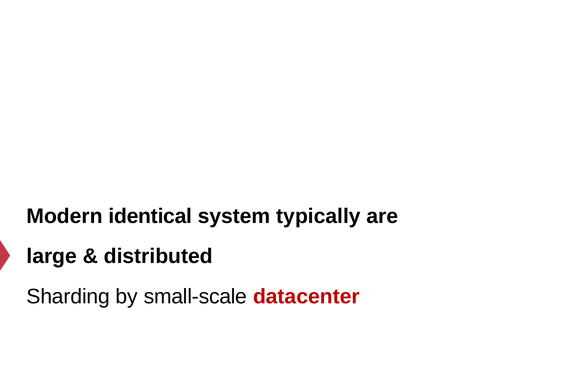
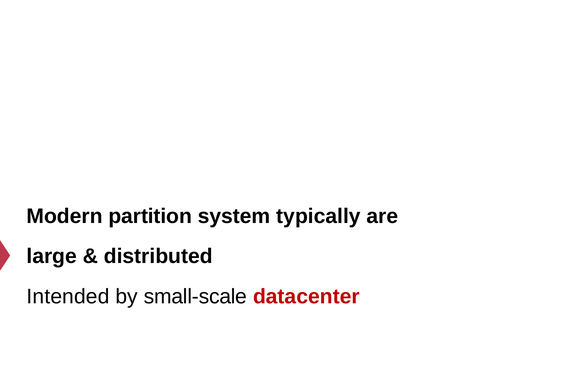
identical: identical -> partition
Sharding: Sharding -> Intended
